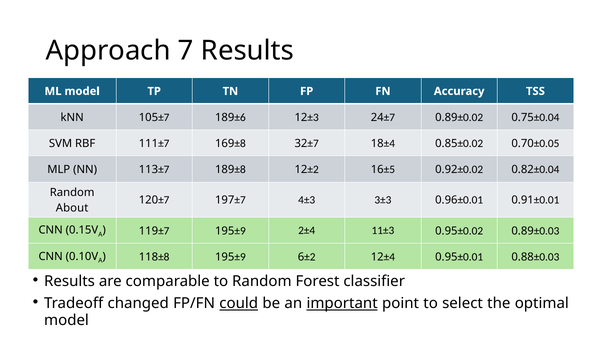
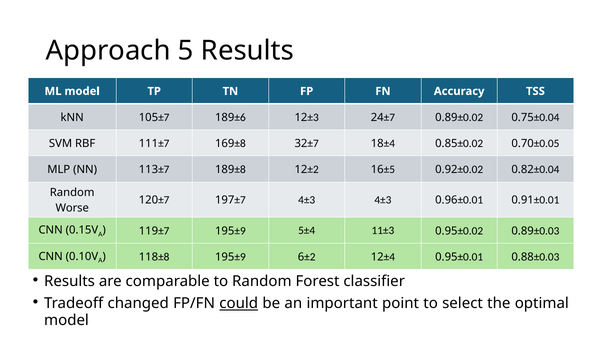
7: 7 -> 5
4±3 3±3: 3±3 -> 4±3
About: About -> Worse
2±4: 2±4 -> 5±4
important underline: present -> none
